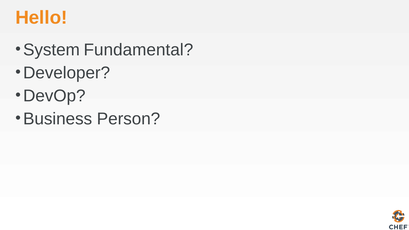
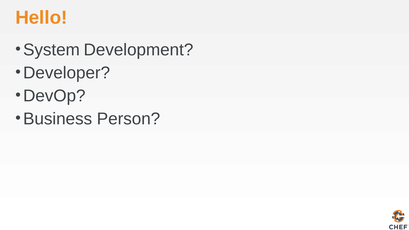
Fundamental: Fundamental -> Development
